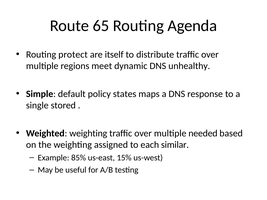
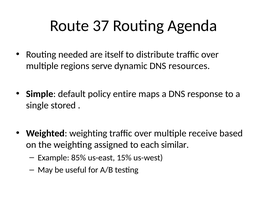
65: 65 -> 37
protect: protect -> needed
meet: meet -> serve
unhealthy: unhealthy -> resources
states: states -> entire
needed: needed -> receive
